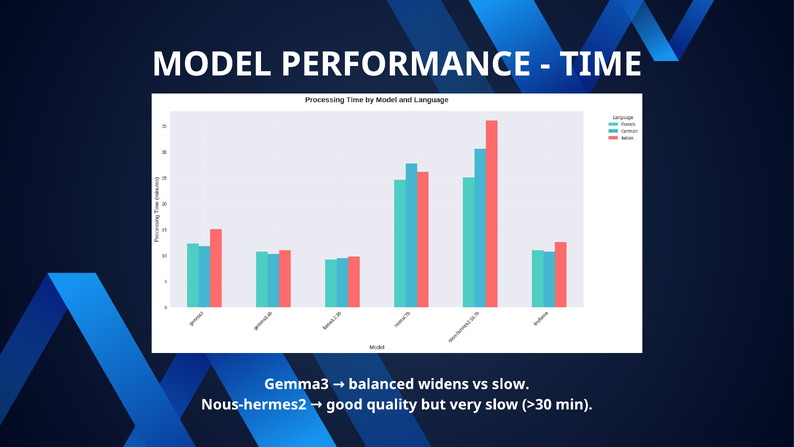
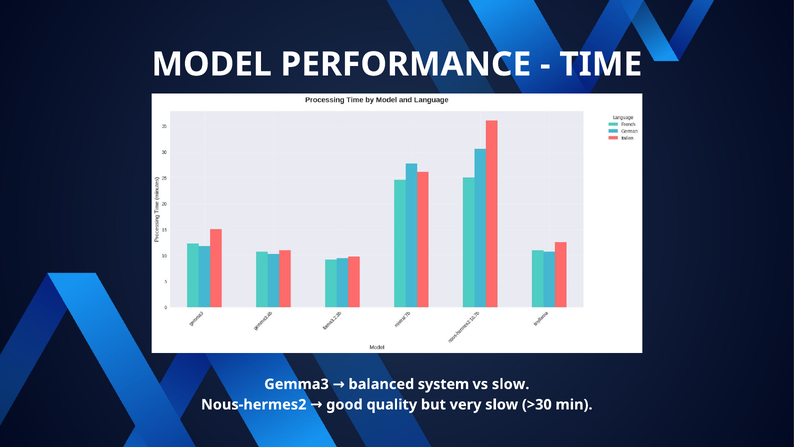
widens: widens -> system
